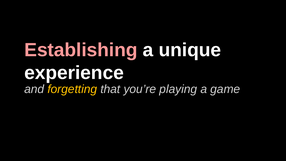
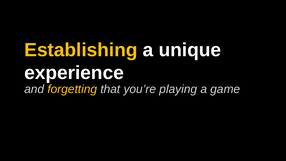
Establishing colour: pink -> yellow
